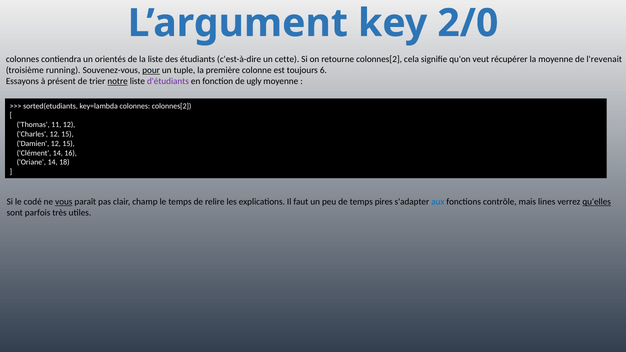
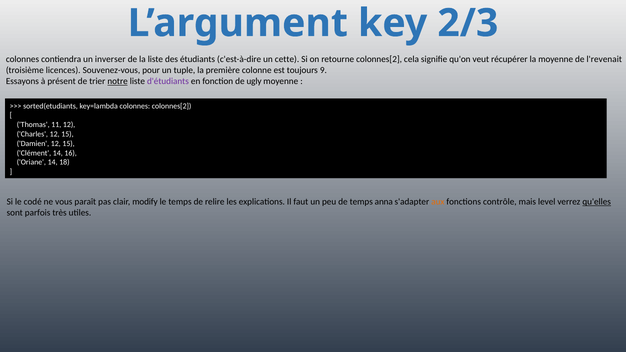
2/0: 2/0 -> 2/3
orientés: orientés -> inverser
running: running -> licences
pour underline: present -> none
6: 6 -> 9
vous underline: present -> none
champ: champ -> modify
pires: pires -> anna
aux colour: blue -> orange
lines: lines -> level
